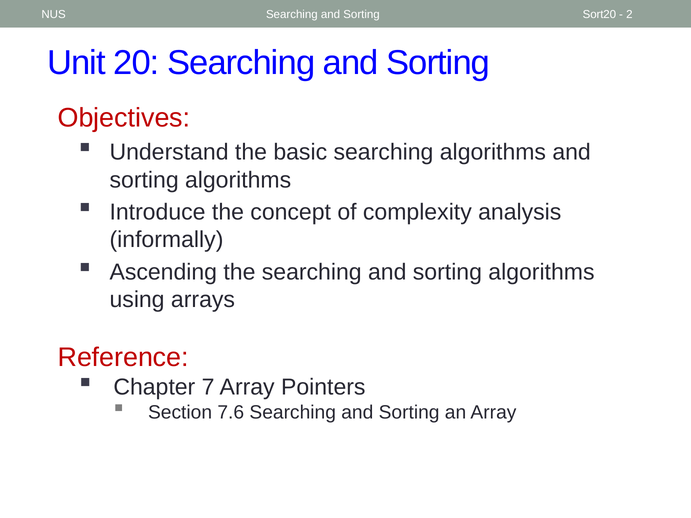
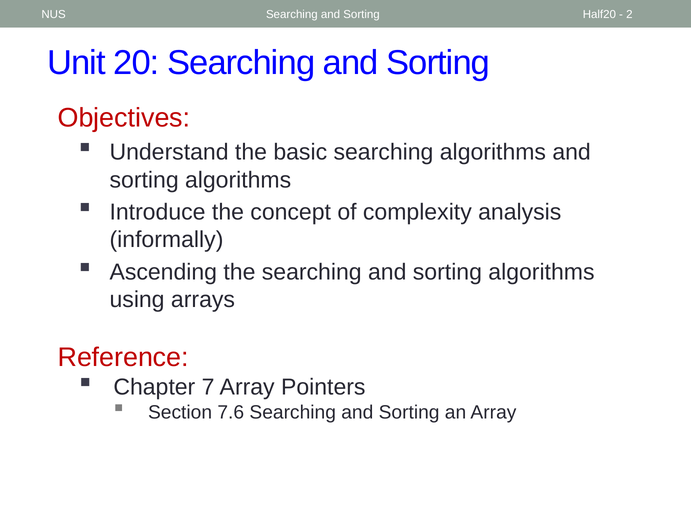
Sort20: Sort20 -> Half20
